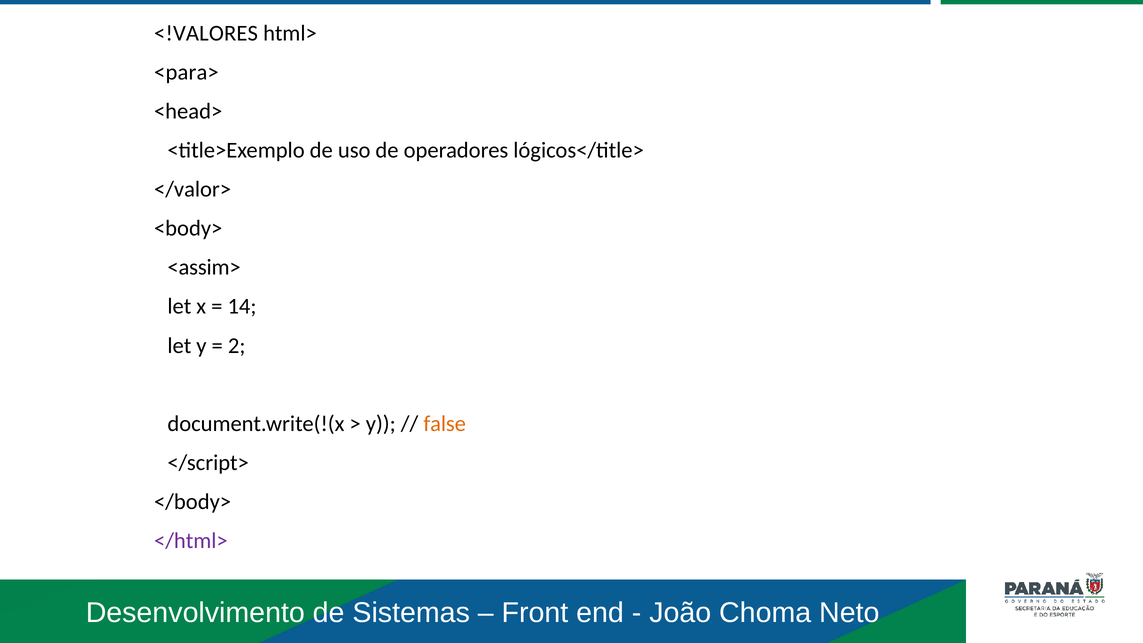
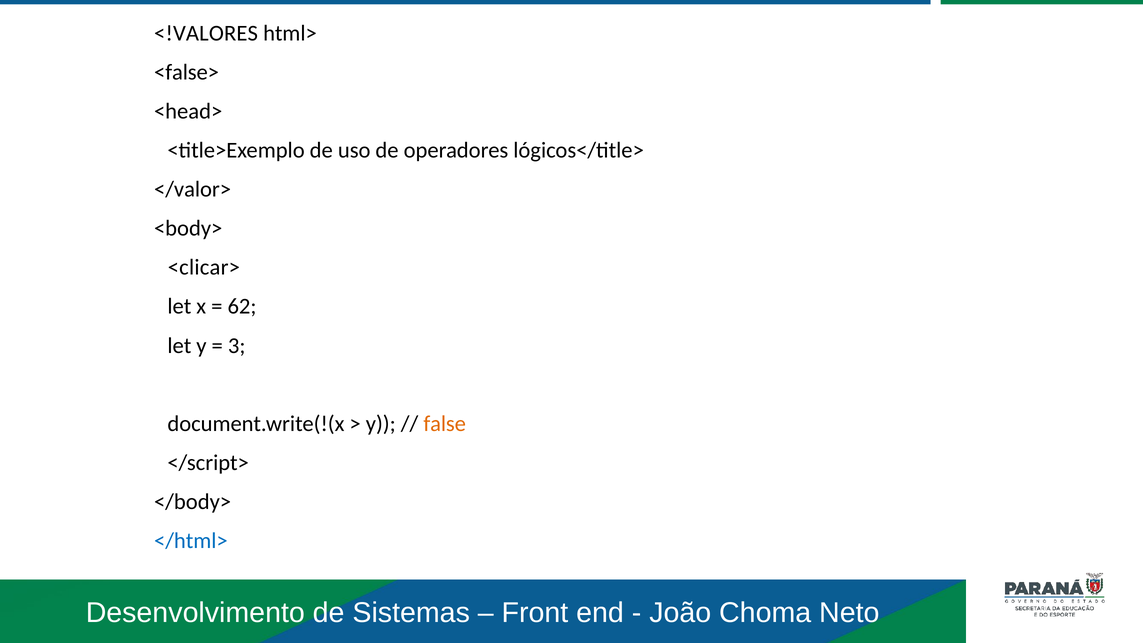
<para>: <para> -> <false>
<assim>: <assim> -> <clicar>
14: 14 -> 62
2: 2 -> 3
</html> colour: purple -> blue
